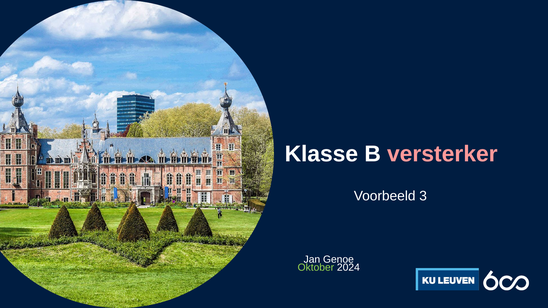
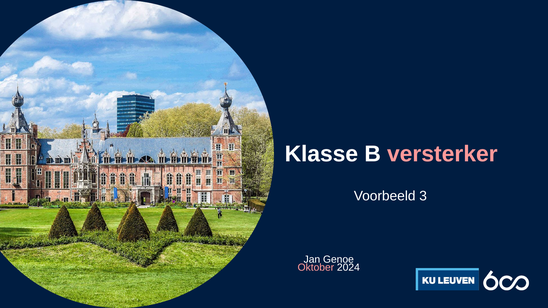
Oktober colour: light green -> pink
